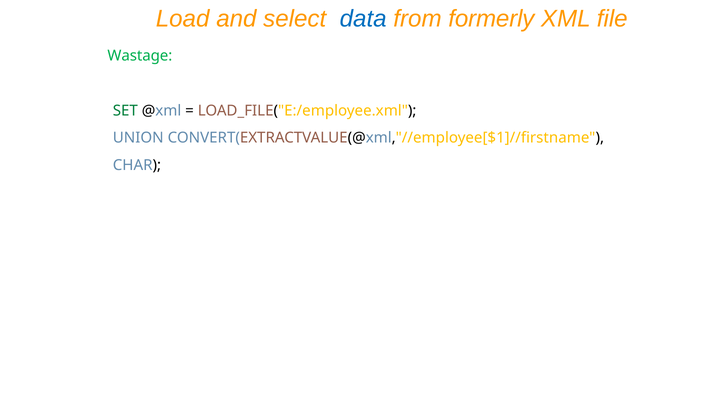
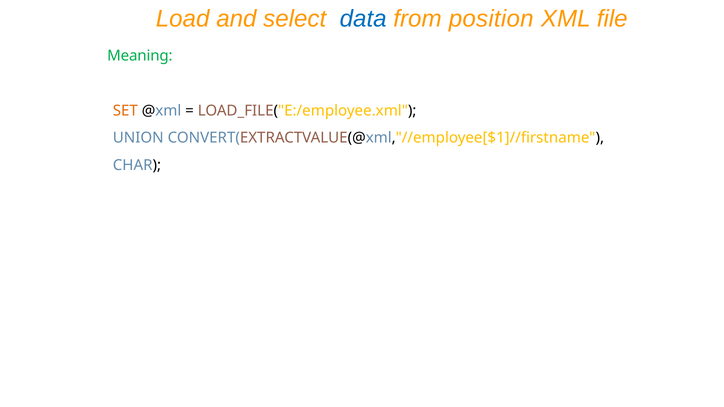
formerly: formerly -> position
Wastage: Wastage -> Meaning
SET colour: green -> orange
